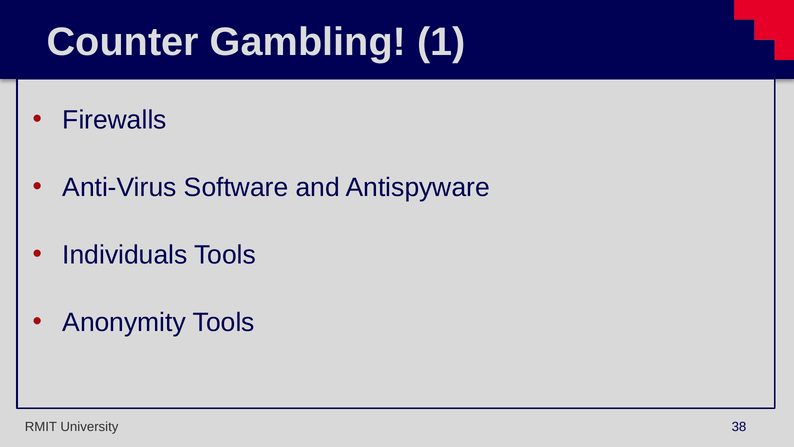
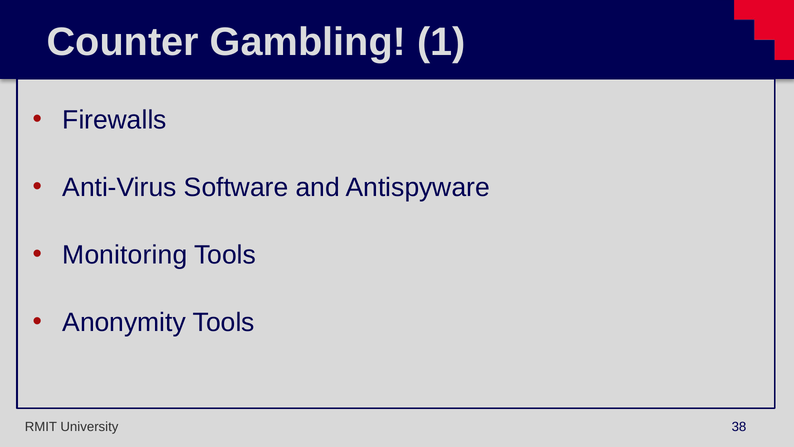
Individuals: Individuals -> Monitoring
